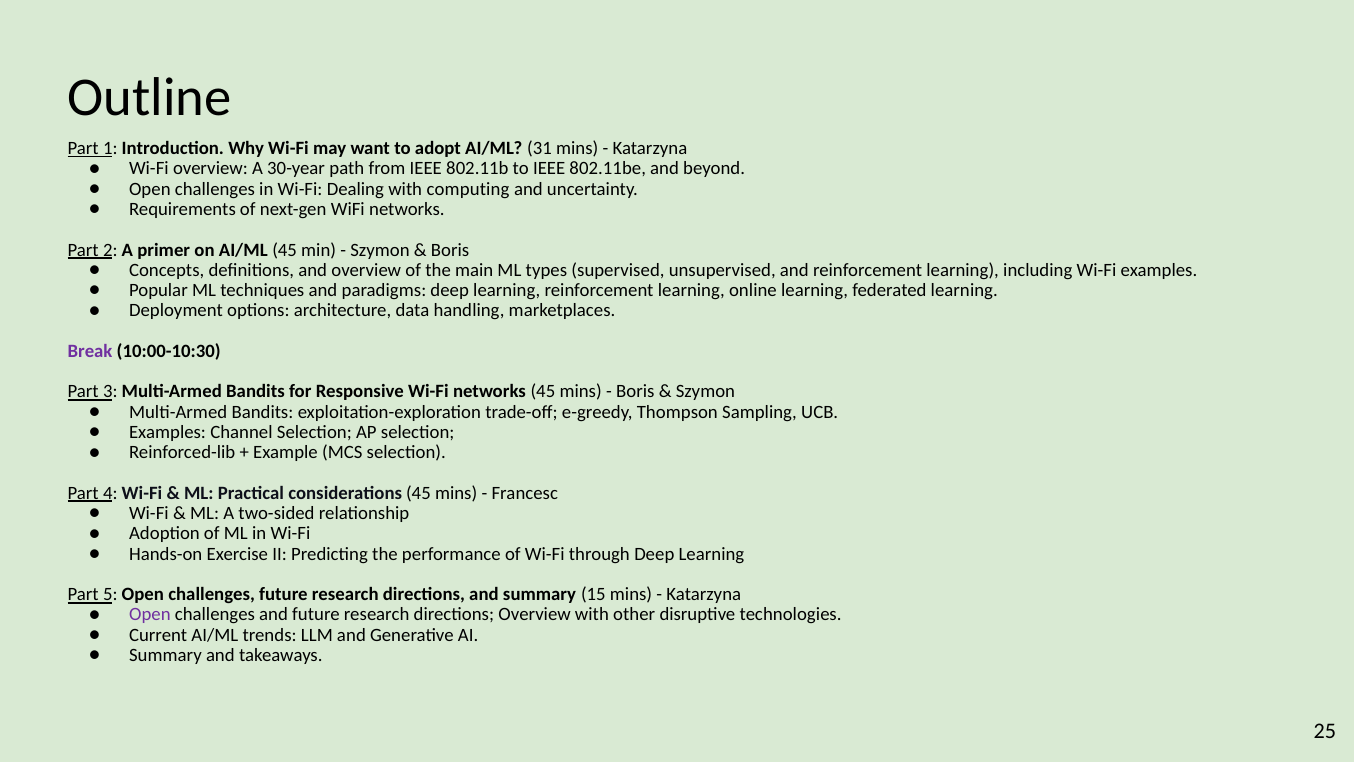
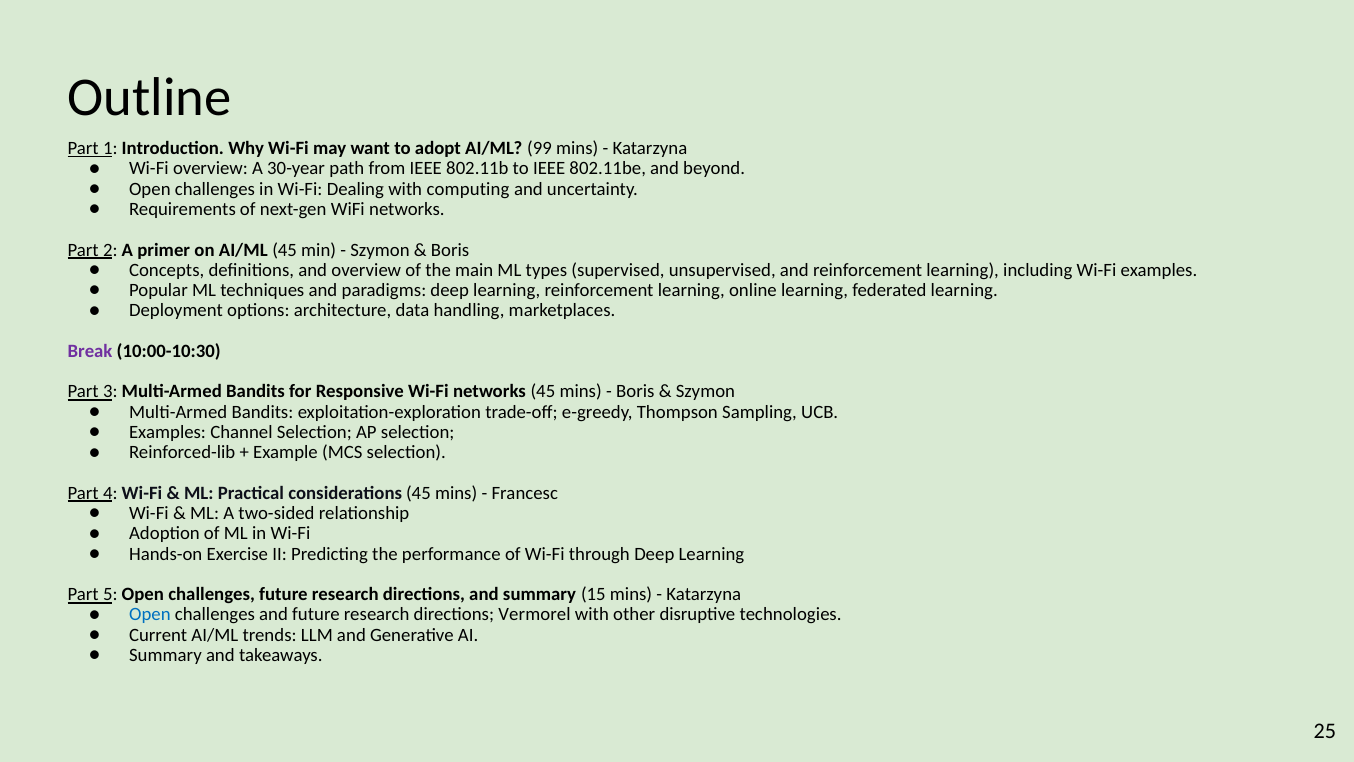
31: 31 -> 99
Open at (150, 615) colour: purple -> blue
directions Overview: Overview -> Vermorel
